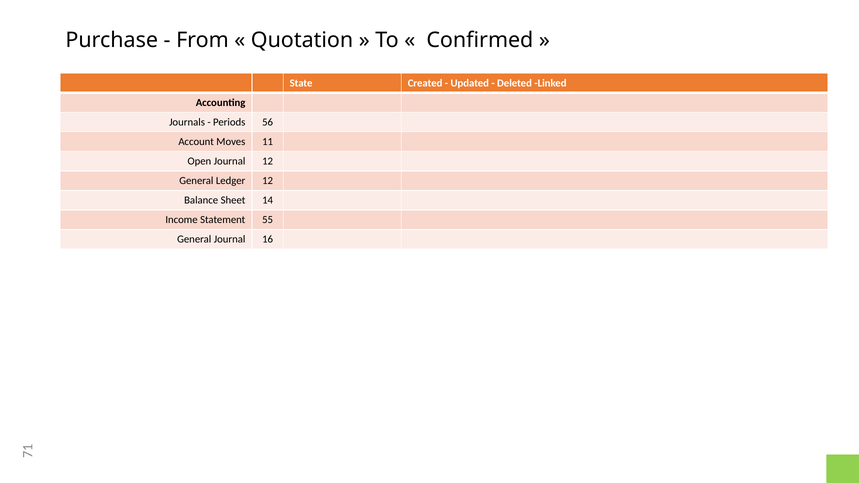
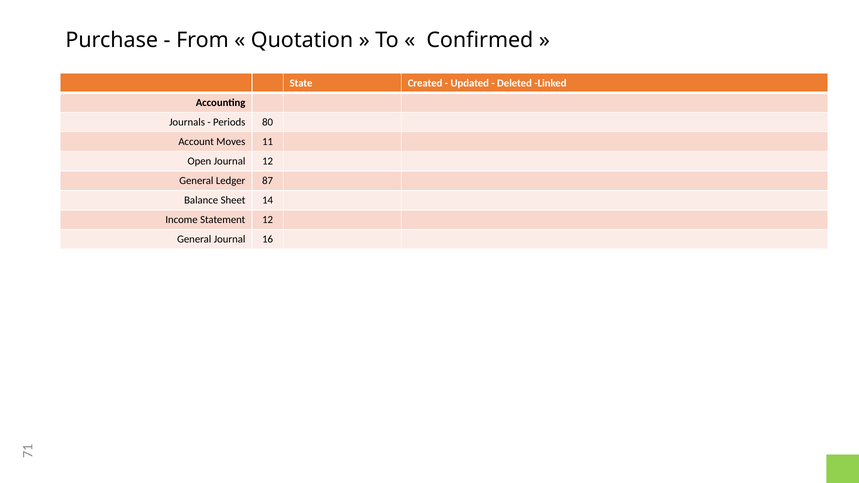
56: 56 -> 80
Ledger 12: 12 -> 87
Statement 55: 55 -> 12
